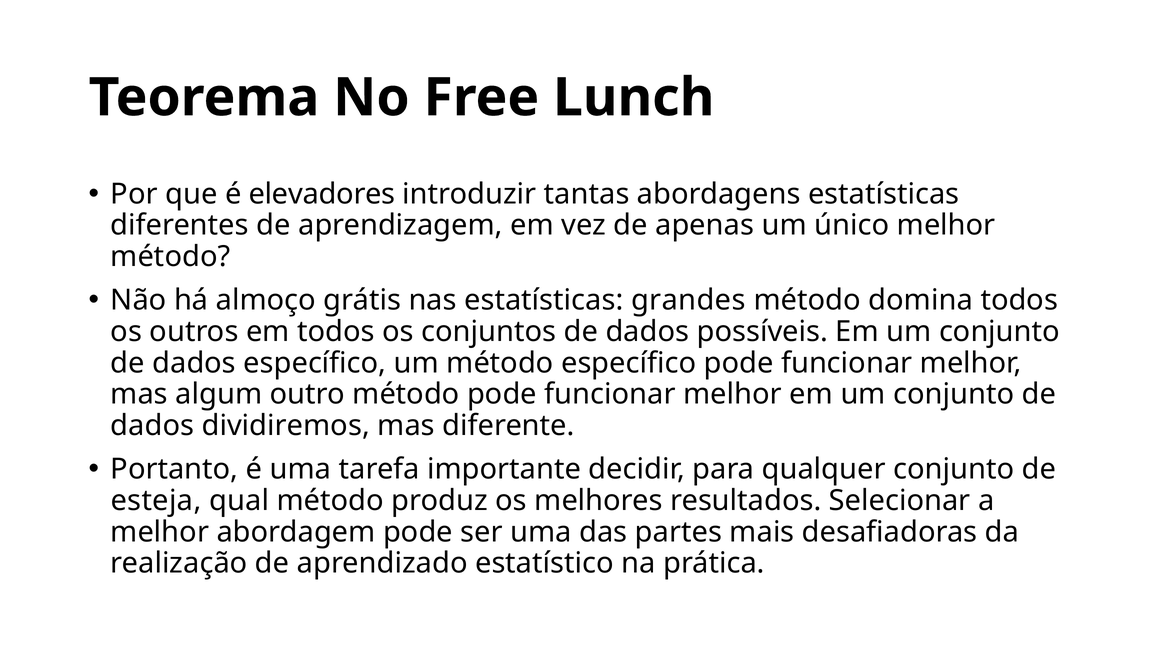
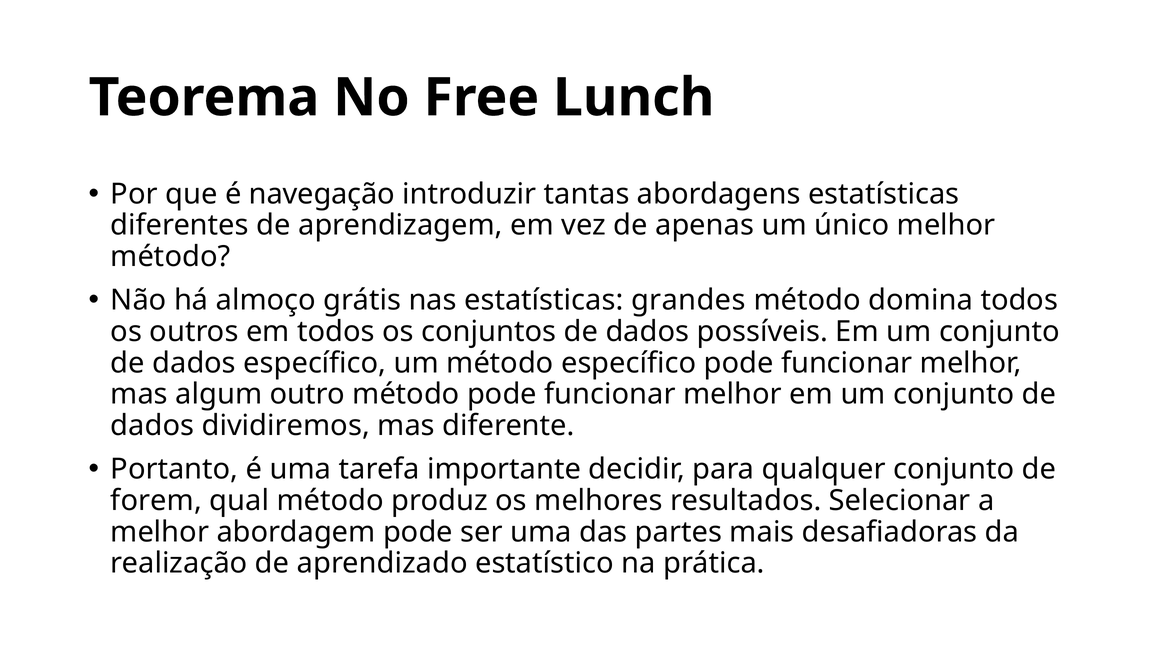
elevadores: elevadores -> navegação
esteja: esteja -> forem
